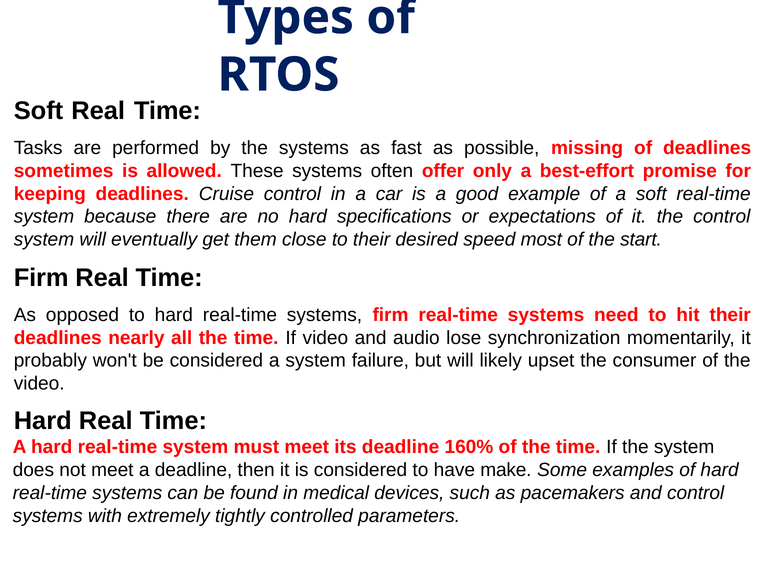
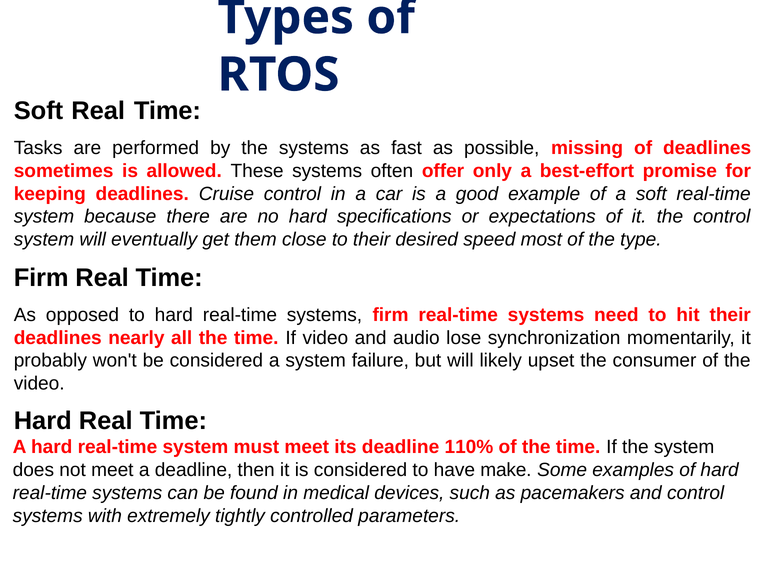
start: start -> type
160%: 160% -> 110%
